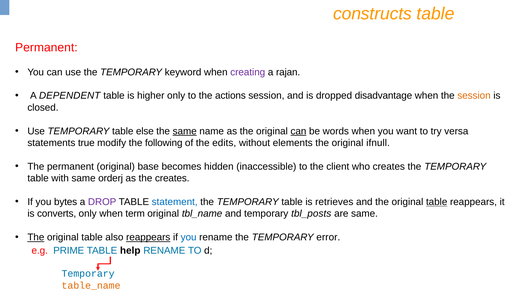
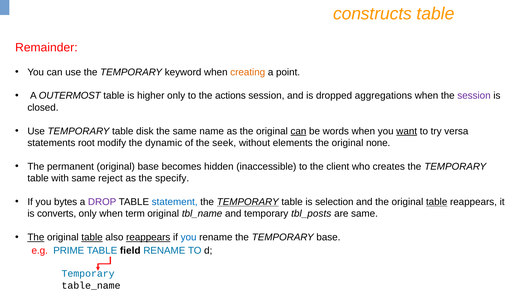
Permanent at (46, 47): Permanent -> Remainder
creating colour: purple -> orange
rajan: rajan -> point
DEPENDENT: DEPENDENT -> OUTERMOST
disadvantage: disadvantage -> aggregations
session at (474, 96) colour: orange -> purple
else: else -> disk
same at (185, 131) underline: present -> none
want underline: none -> present
true: true -> root
following: following -> dynamic
edits: edits -> seek
ifnull: ifnull -> none
orderj: orderj -> reject
the creates: creates -> specify
TEMPORARY at (248, 202) underline: none -> present
retrieves: retrieves -> selection
table at (92, 237) underline: none -> present
TEMPORARY error: error -> base
help: help -> field
table_name colour: orange -> black
